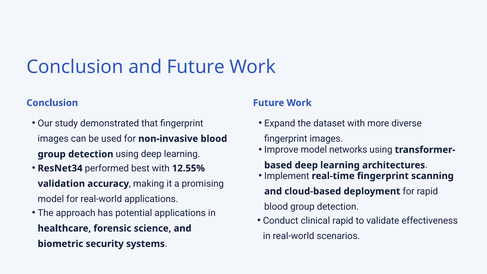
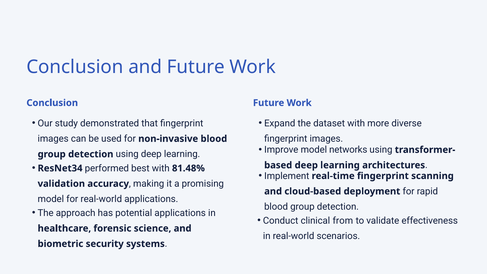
12.55%: 12.55% -> 81.48%
clinical rapid: rapid -> from
